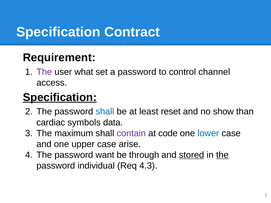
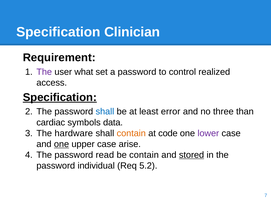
Contract: Contract -> Clinician
channel: channel -> realized
reset: reset -> error
show: show -> three
maximum: maximum -> hardware
contain at (131, 133) colour: purple -> orange
lower colour: blue -> purple
one at (62, 144) underline: none -> present
want: want -> read
be through: through -> contain
the at (222, 155) underline: present -> none
4.3: 4.3 -> 5.2
